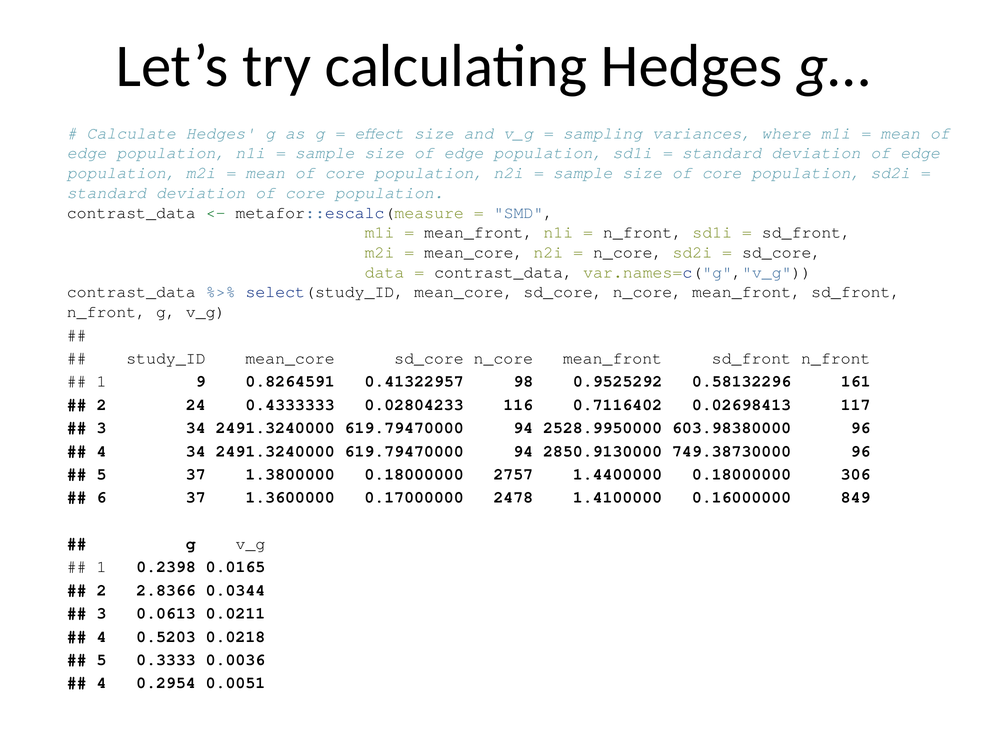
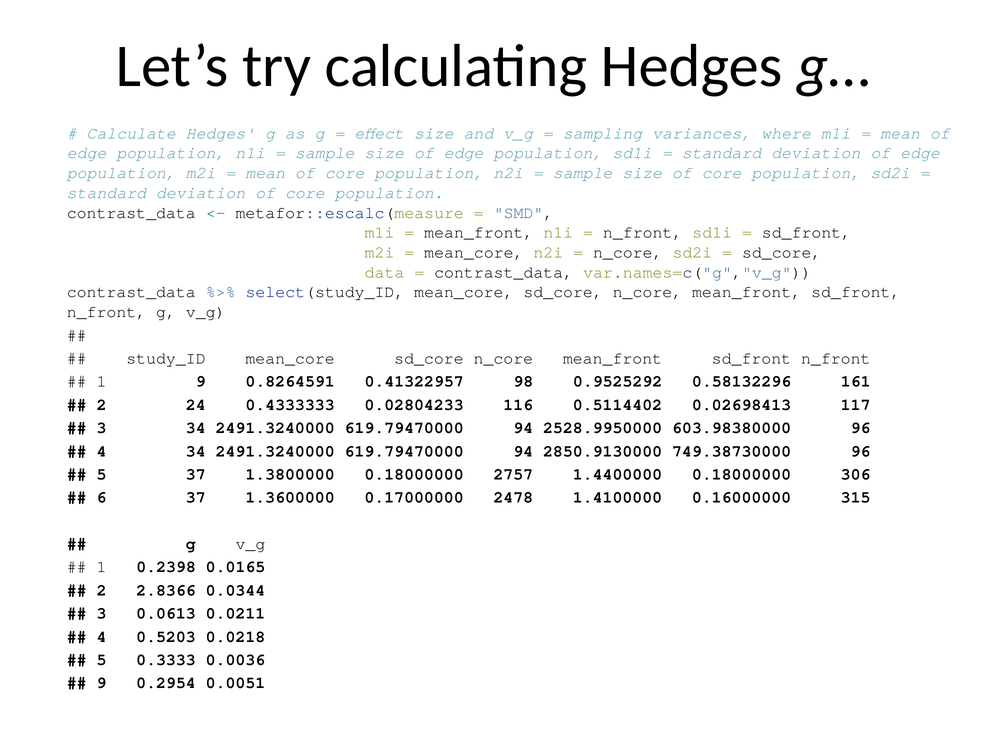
0.7116402: 0.7116402 -> 0.5114402
849: 849 -> 315
4 at (102, 683): 4 -> 9
